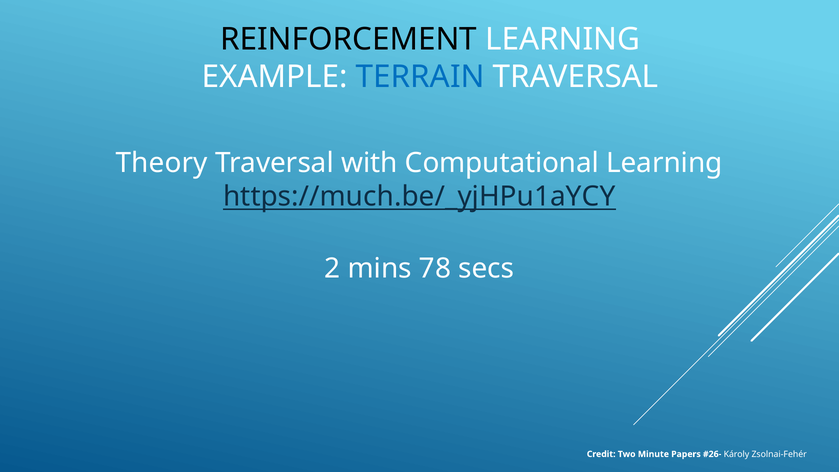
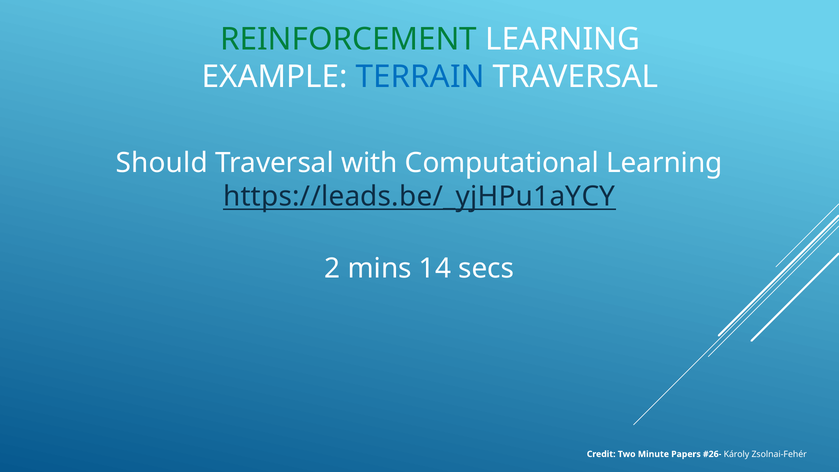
REINFORCEMENT colour: black -> green
Theory: Theory -> Should
https://much.be/_yjHPu1aYCY: https://much.be/_yjHPu1aYCY -> https://leads.be/_yjHPu1aYCY
78: 78 -> 14
